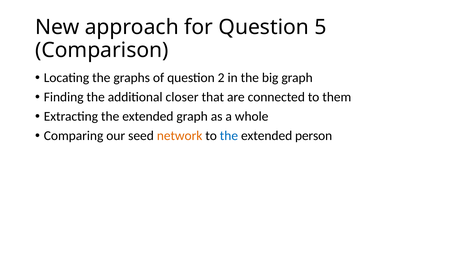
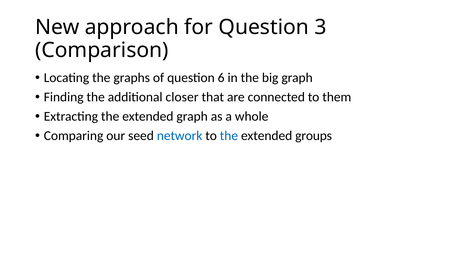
5: 5 -> 3
2: 2 -> 6
network colour: orange -> blue
person: person -> groups
